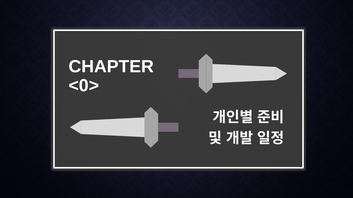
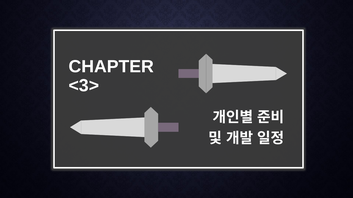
<0>: <0> -> <3>
